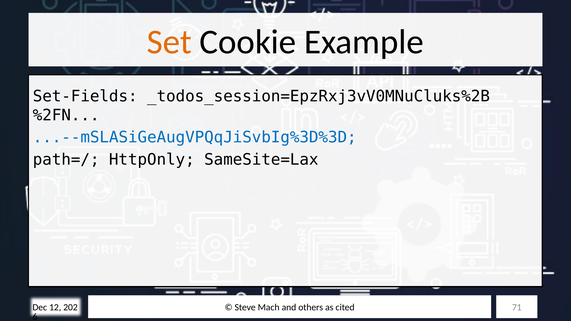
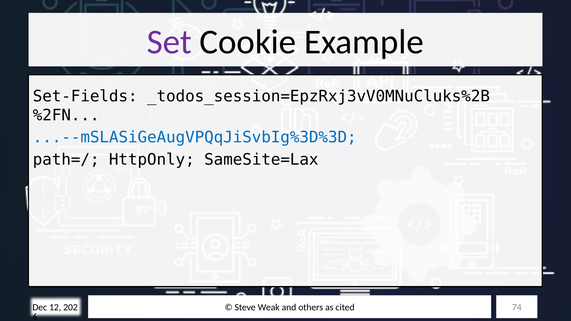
Set colour: orange -> purple
Mach: Mach -> Weak
71: 71 -> 74
